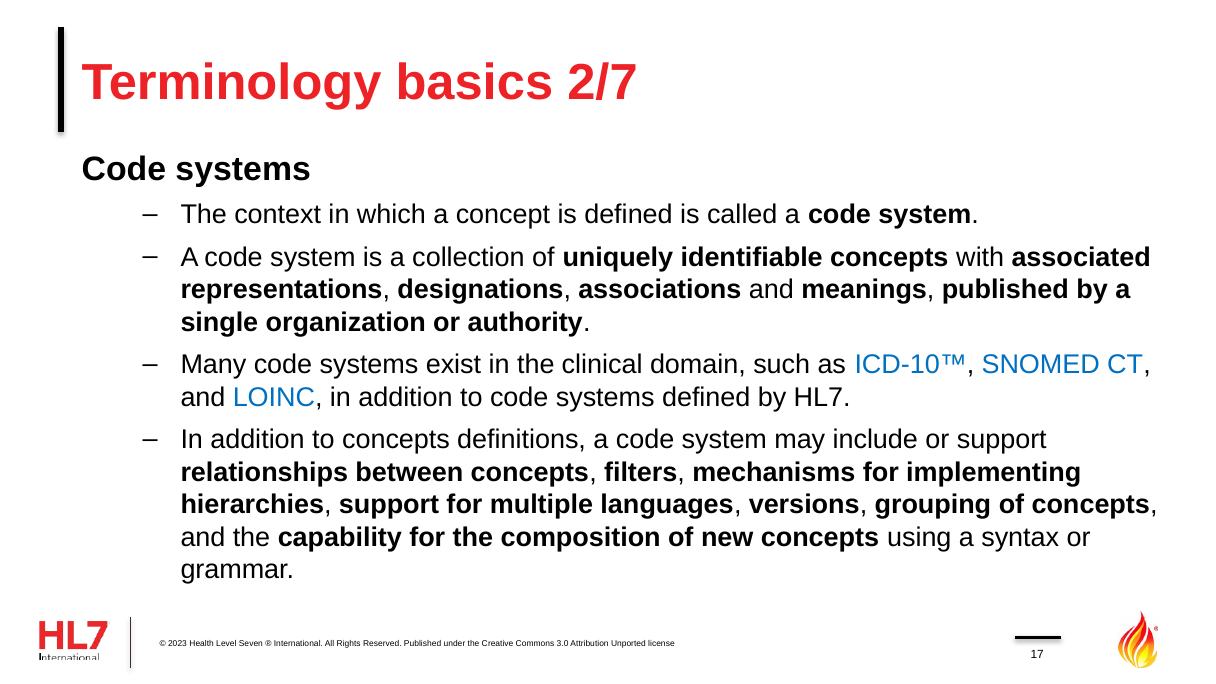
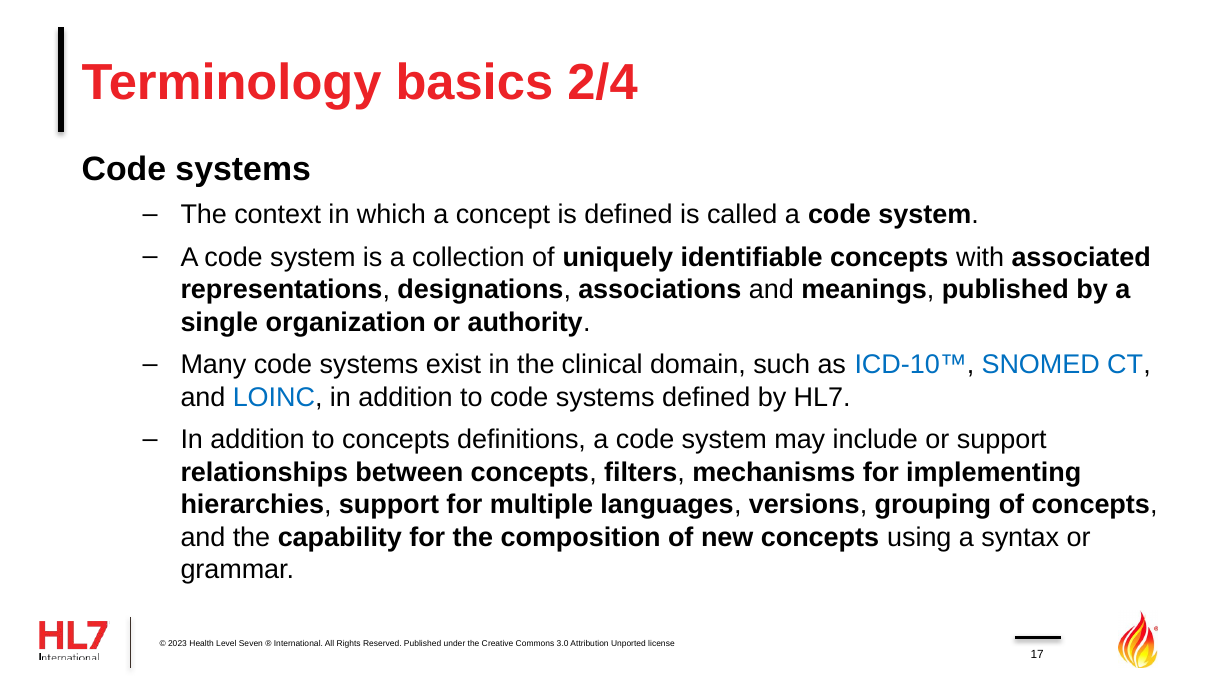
2/7: 2/7 -> 2/4
